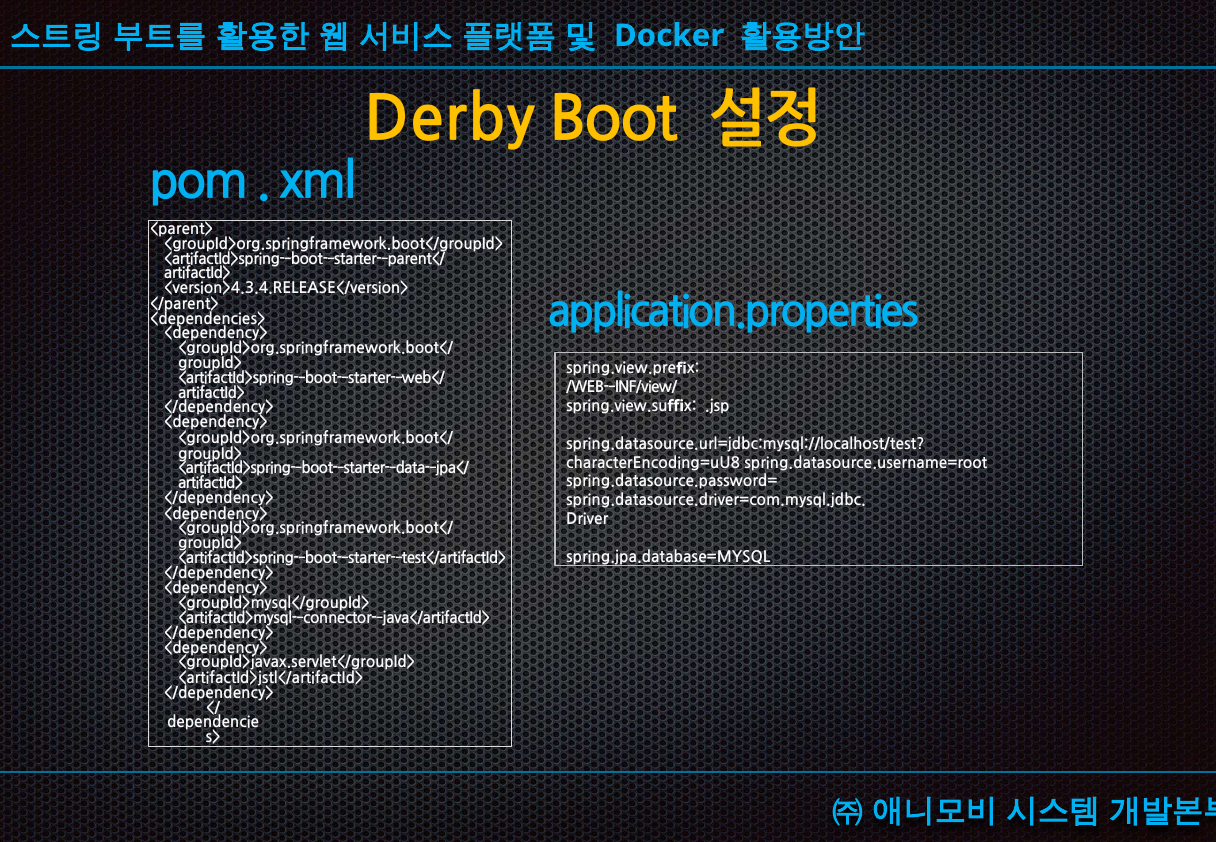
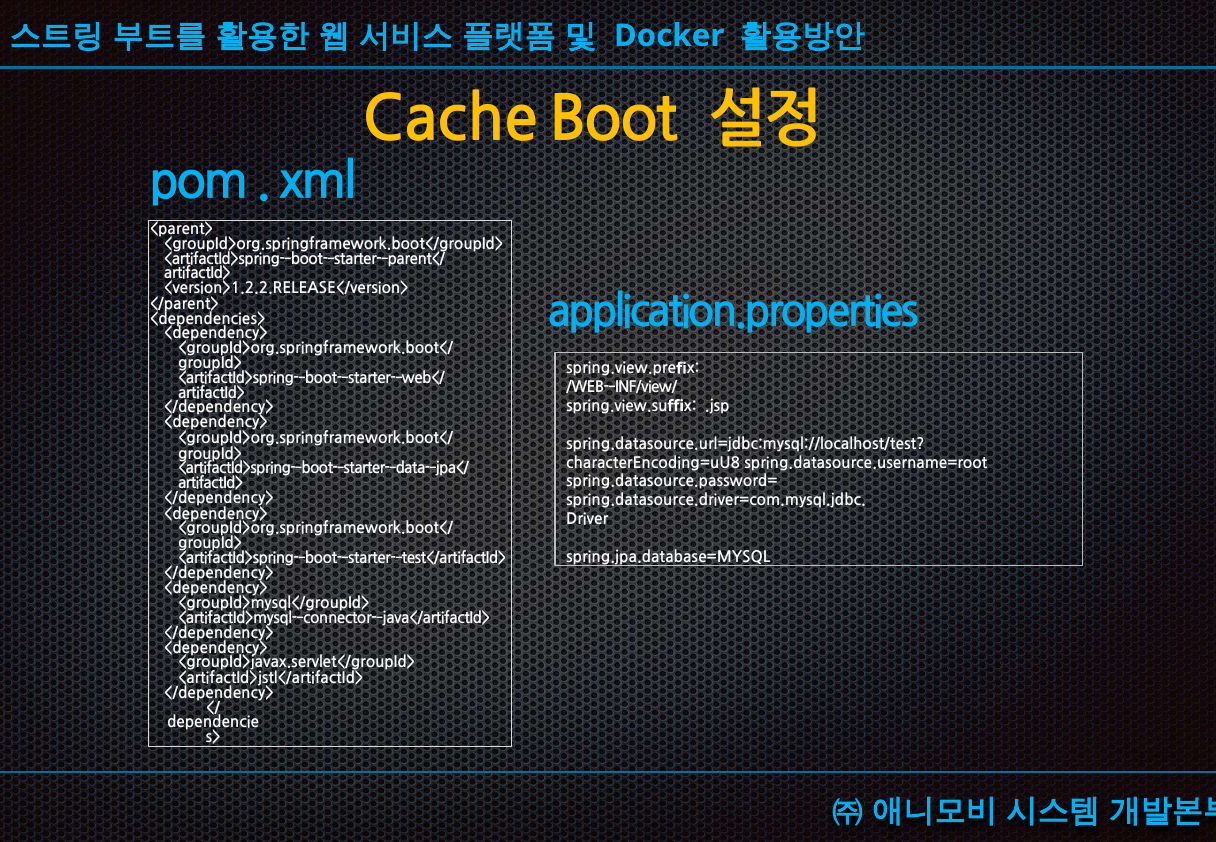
Derby: Derby -> Cache
<version>4.3.4.RELEASE</version>: <version>4.3.4.RELEASE</version> -> <version>1.2.2.RELEASE</version>
